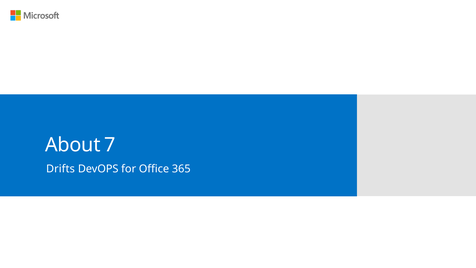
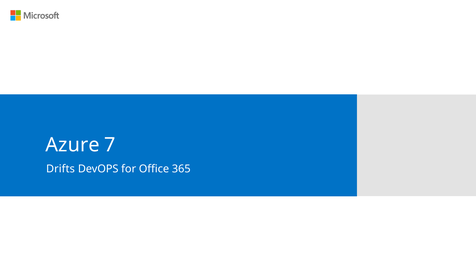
About: About -> Azure
